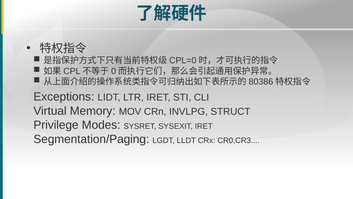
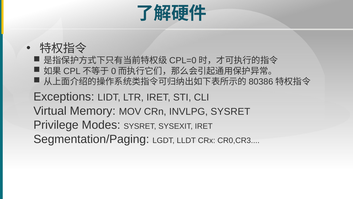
INVLPG STRUCT: STRUCT -> SYSRET
